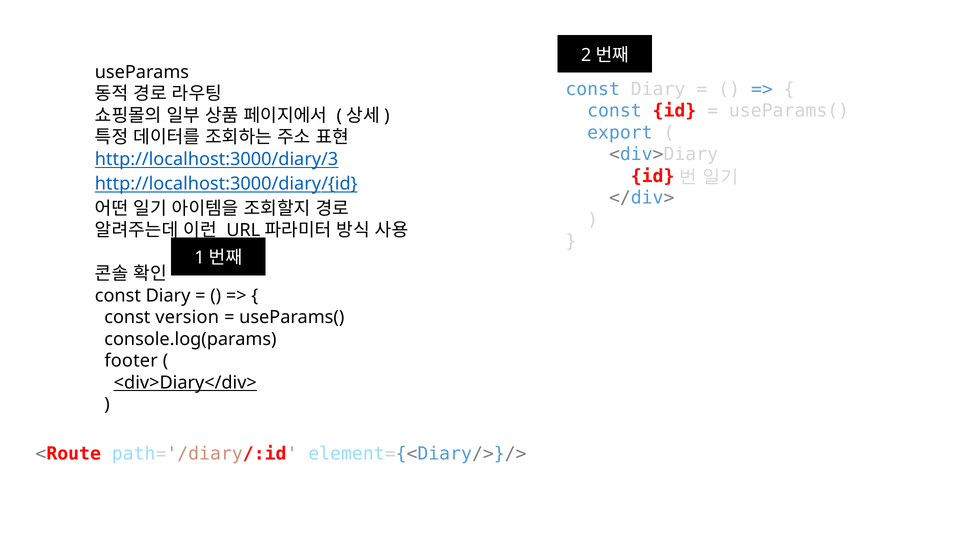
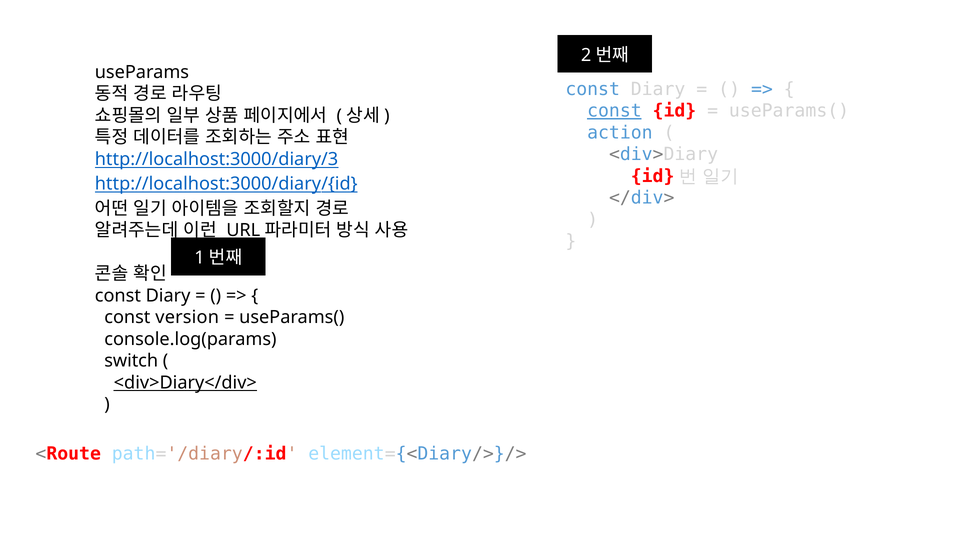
const at (614, 111) underline: none -> present
export: export -> action
footer: footer -> switch
